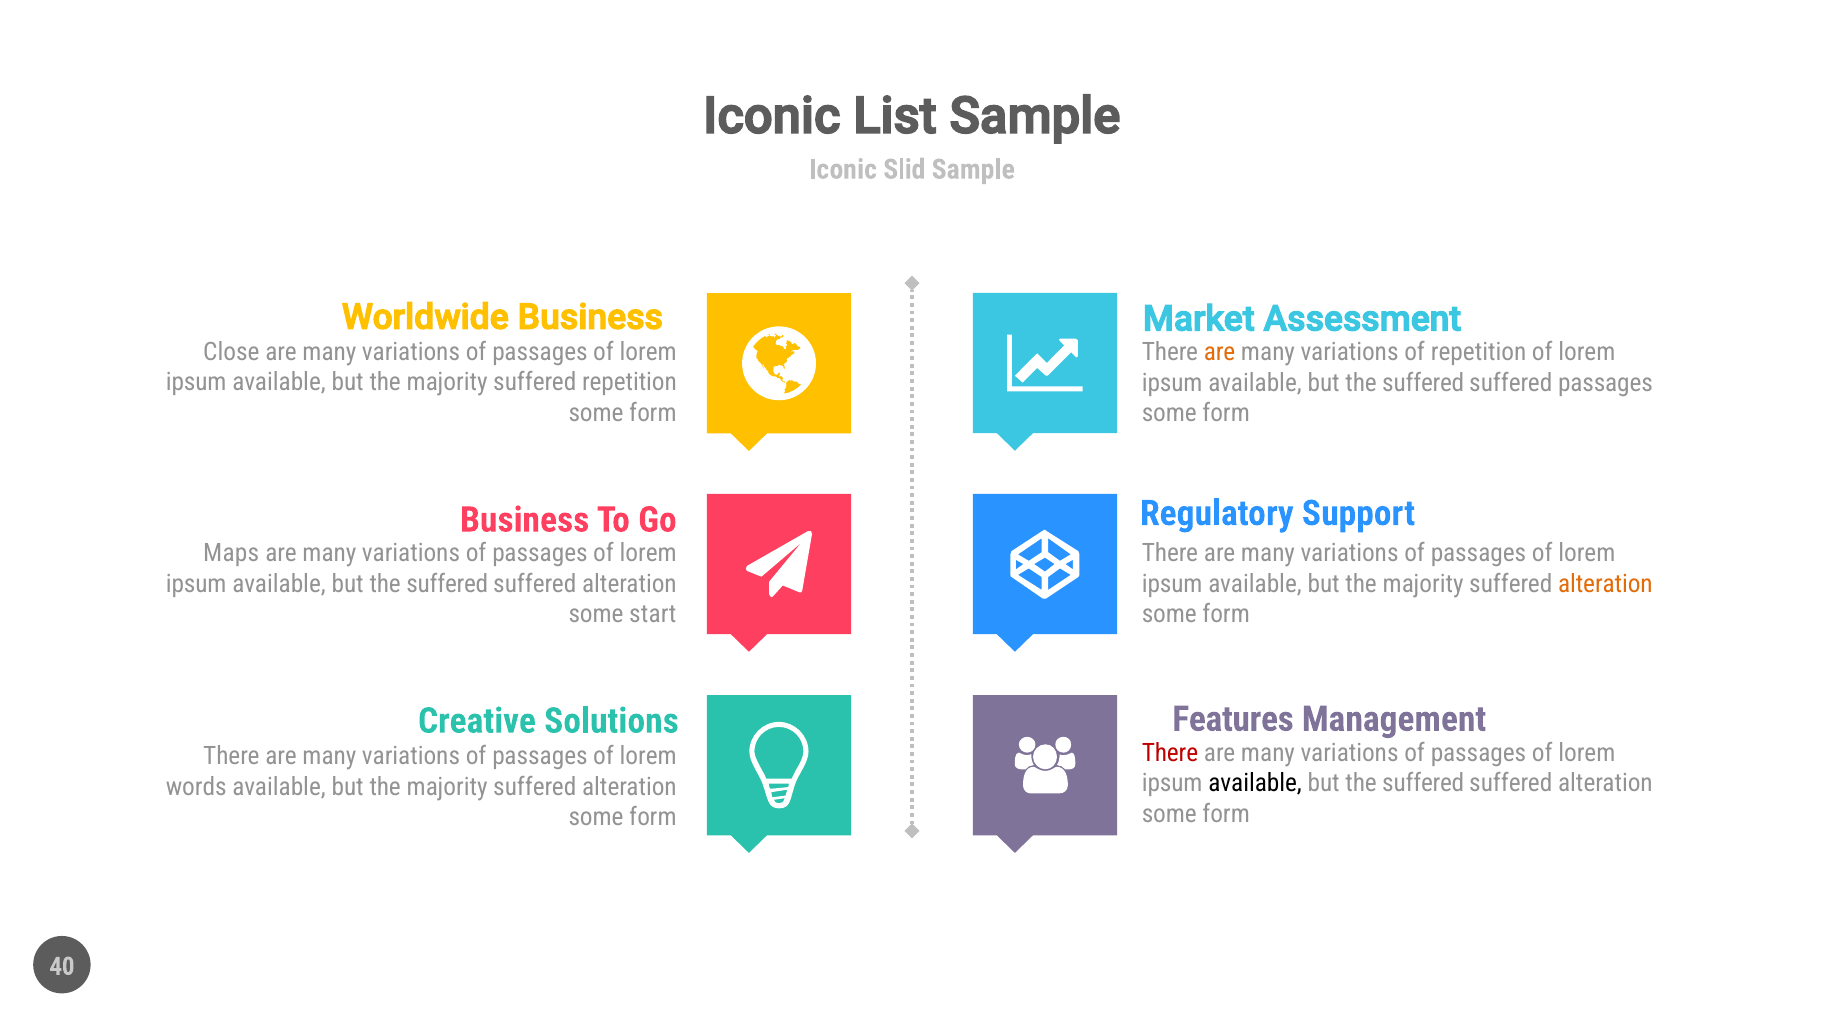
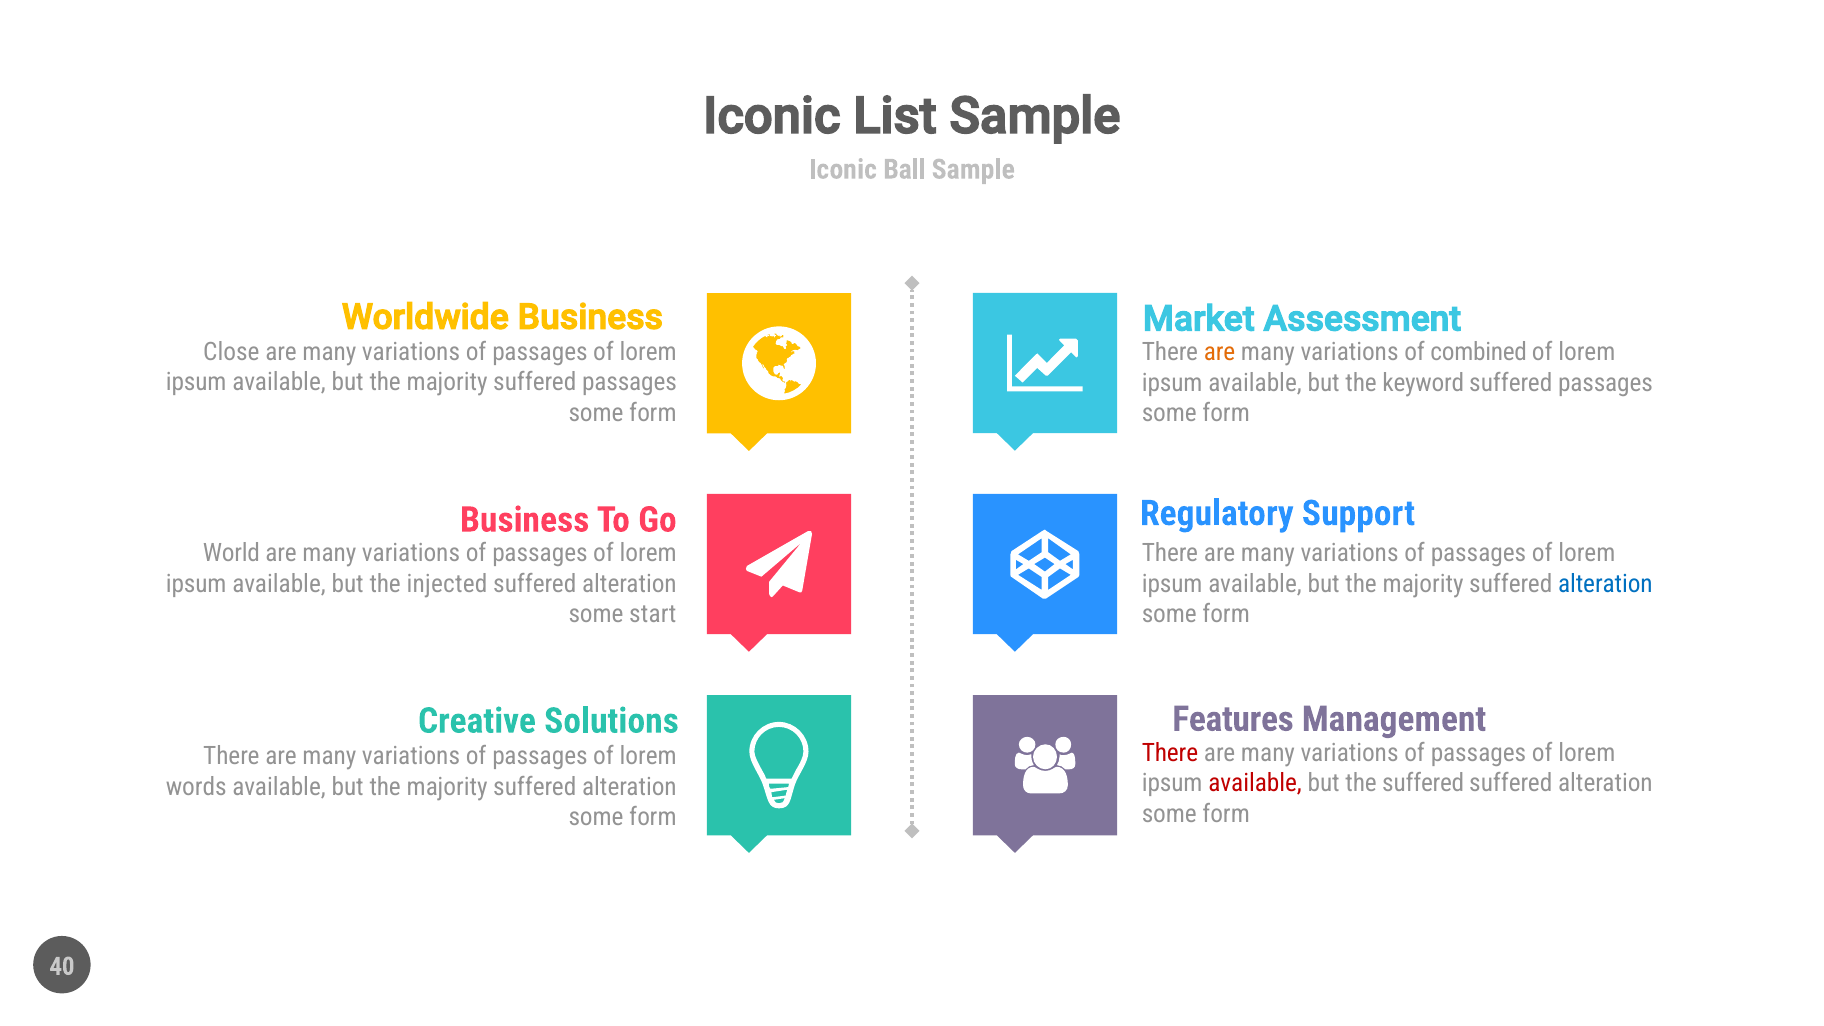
Slid: Slid -> Ball
of repetition: repetition -> combined
majority suffered repetition: repetition -> passages
suffered at (1423, 383): suffered -> keyword
Maps: Maps -> World
suffered at (447, 584): suffered -> injected
alteration at (1605, 584) colour: orange -> blue
available at (1255, 783) colour: black -> red
